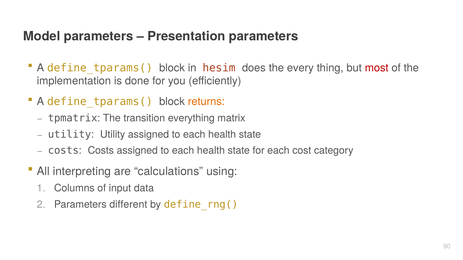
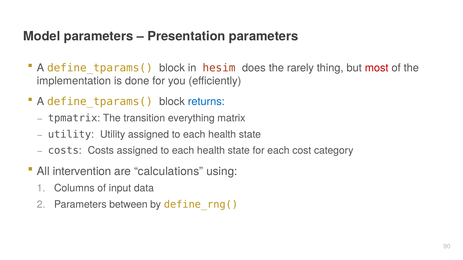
every: every -> rarely
returns colour: orange -> blue
interpreting: interpreting -> intervention
different: different -> between
